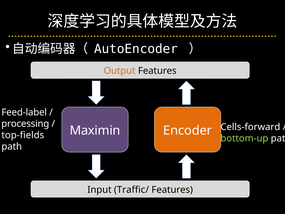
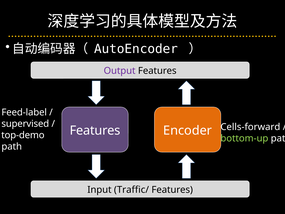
Output colour: orange -> purple
processing: processing -> supervised
Maximin at (95, 130): Maximin -> Features
top-fields: top-fields -> top-demo
